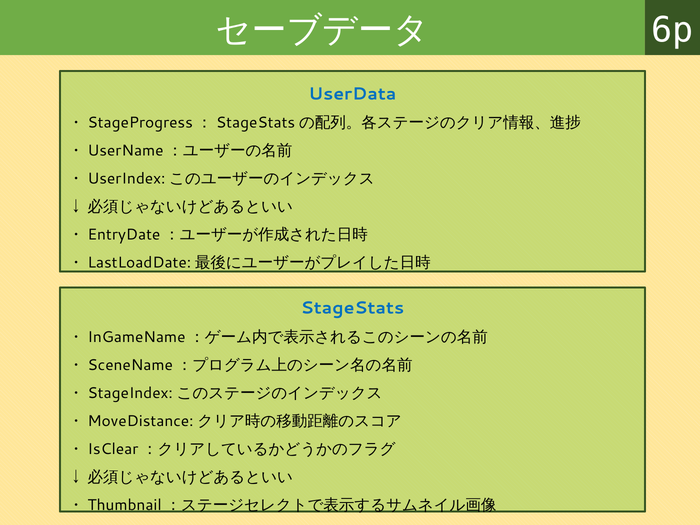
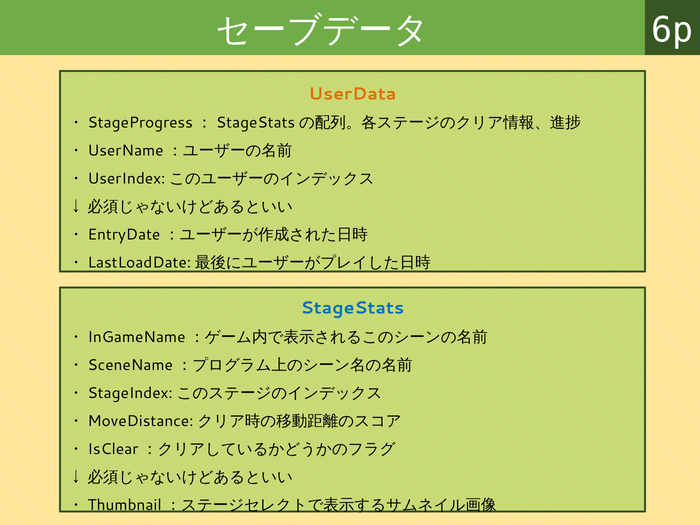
UserData colour: blue -> orange
